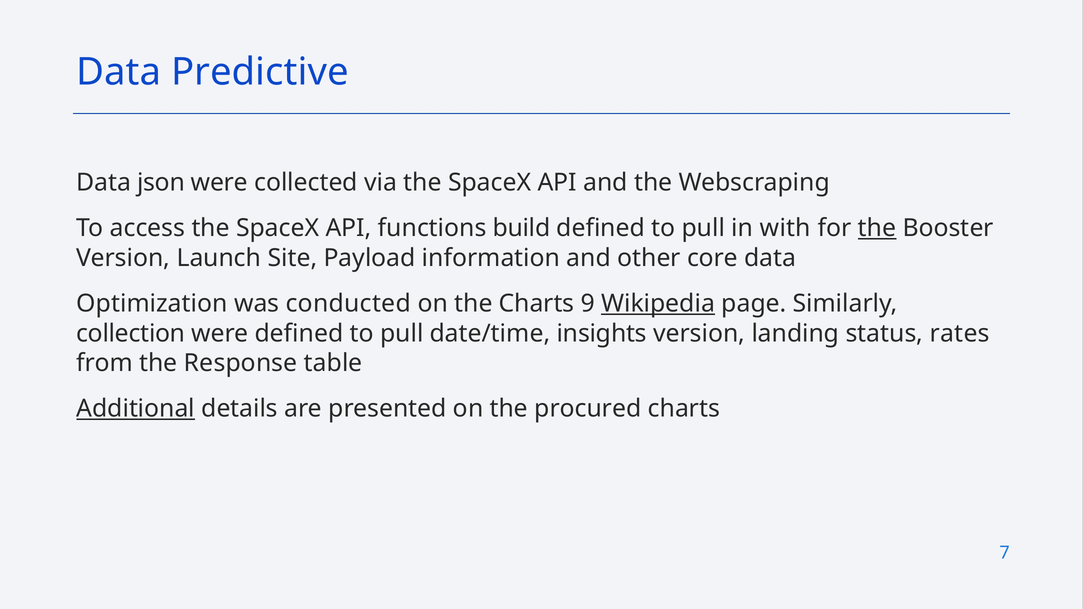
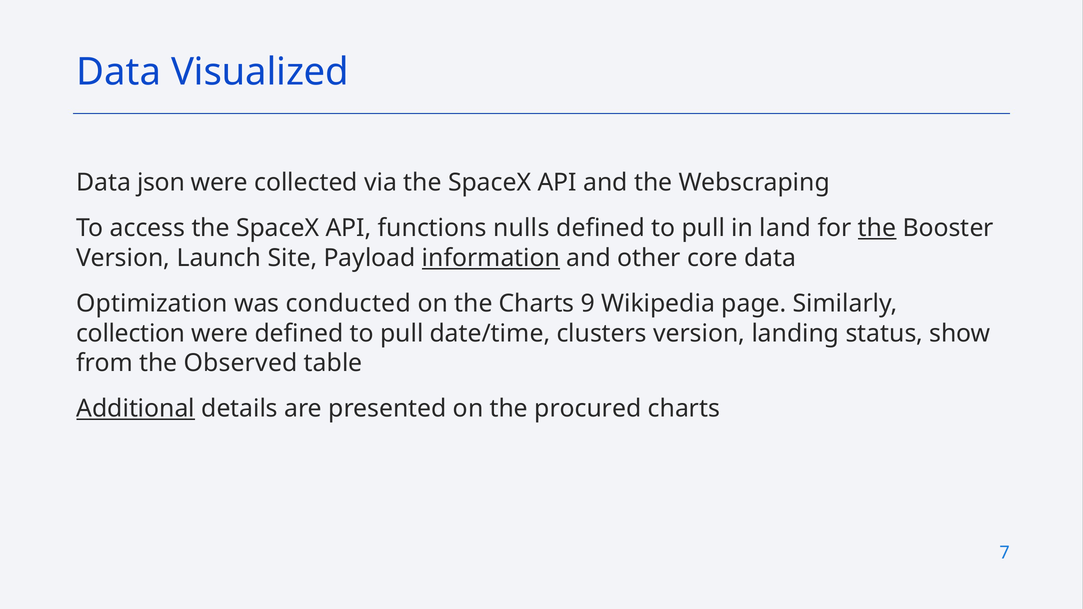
Predictive: Predictive -> Visualized
build: build -> nulls
with: with -> land
information underline: none -> present
Wikipedia underline: present -> none
insights: insights -> clusters
rates: rates -> show
Response: Response -> Observed
